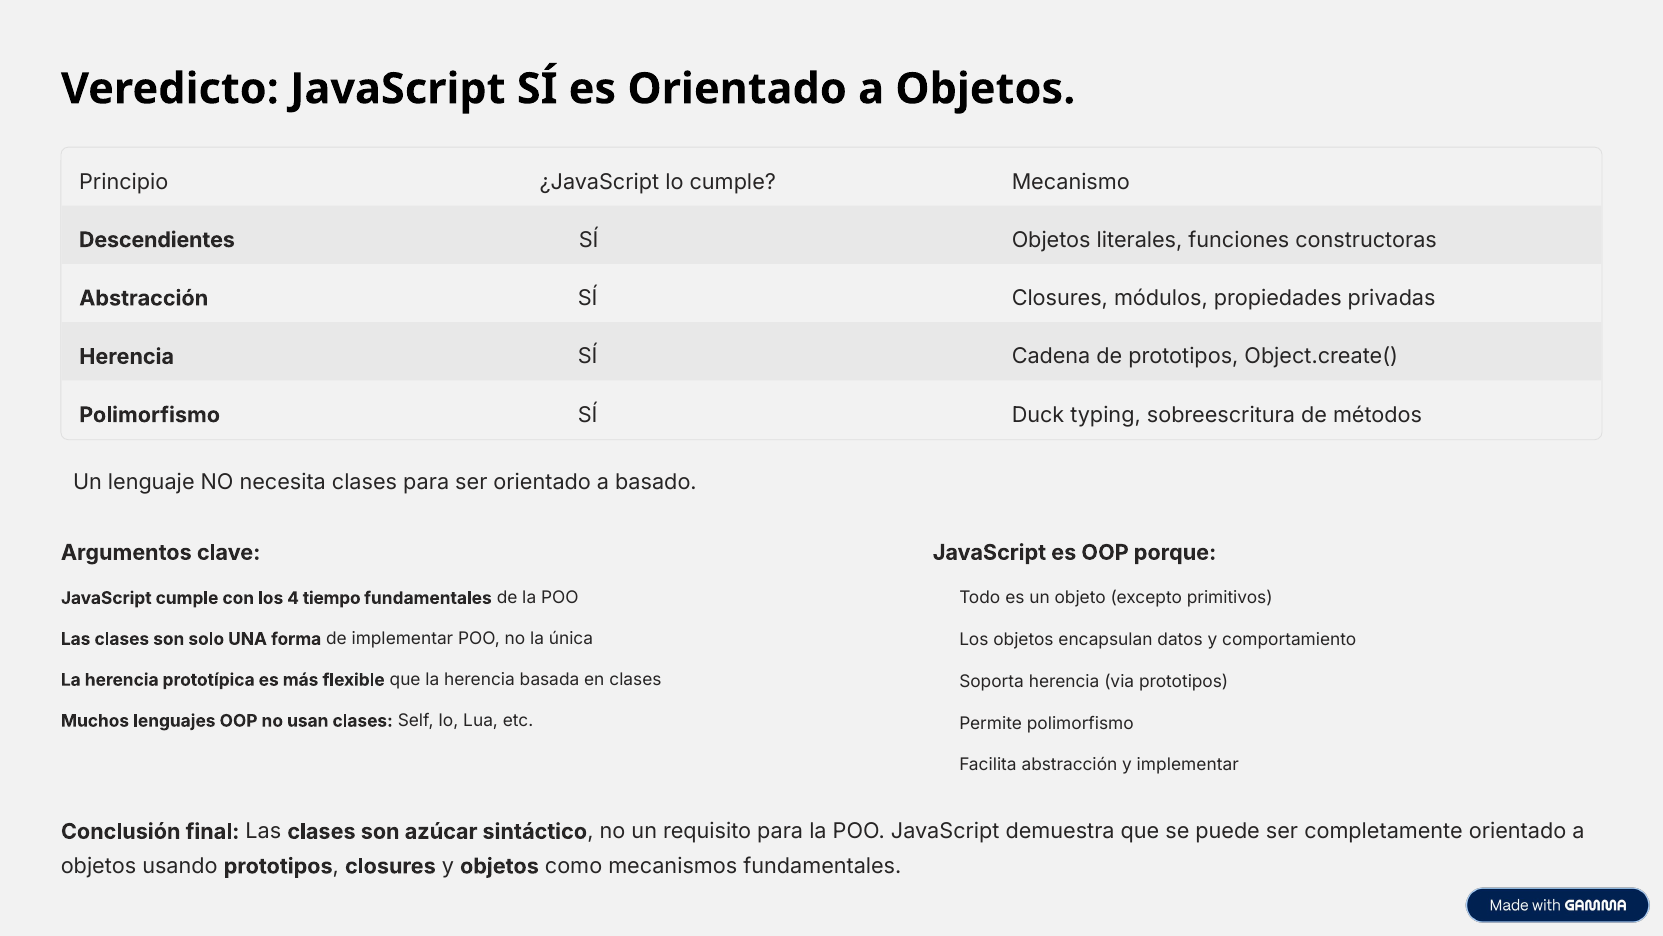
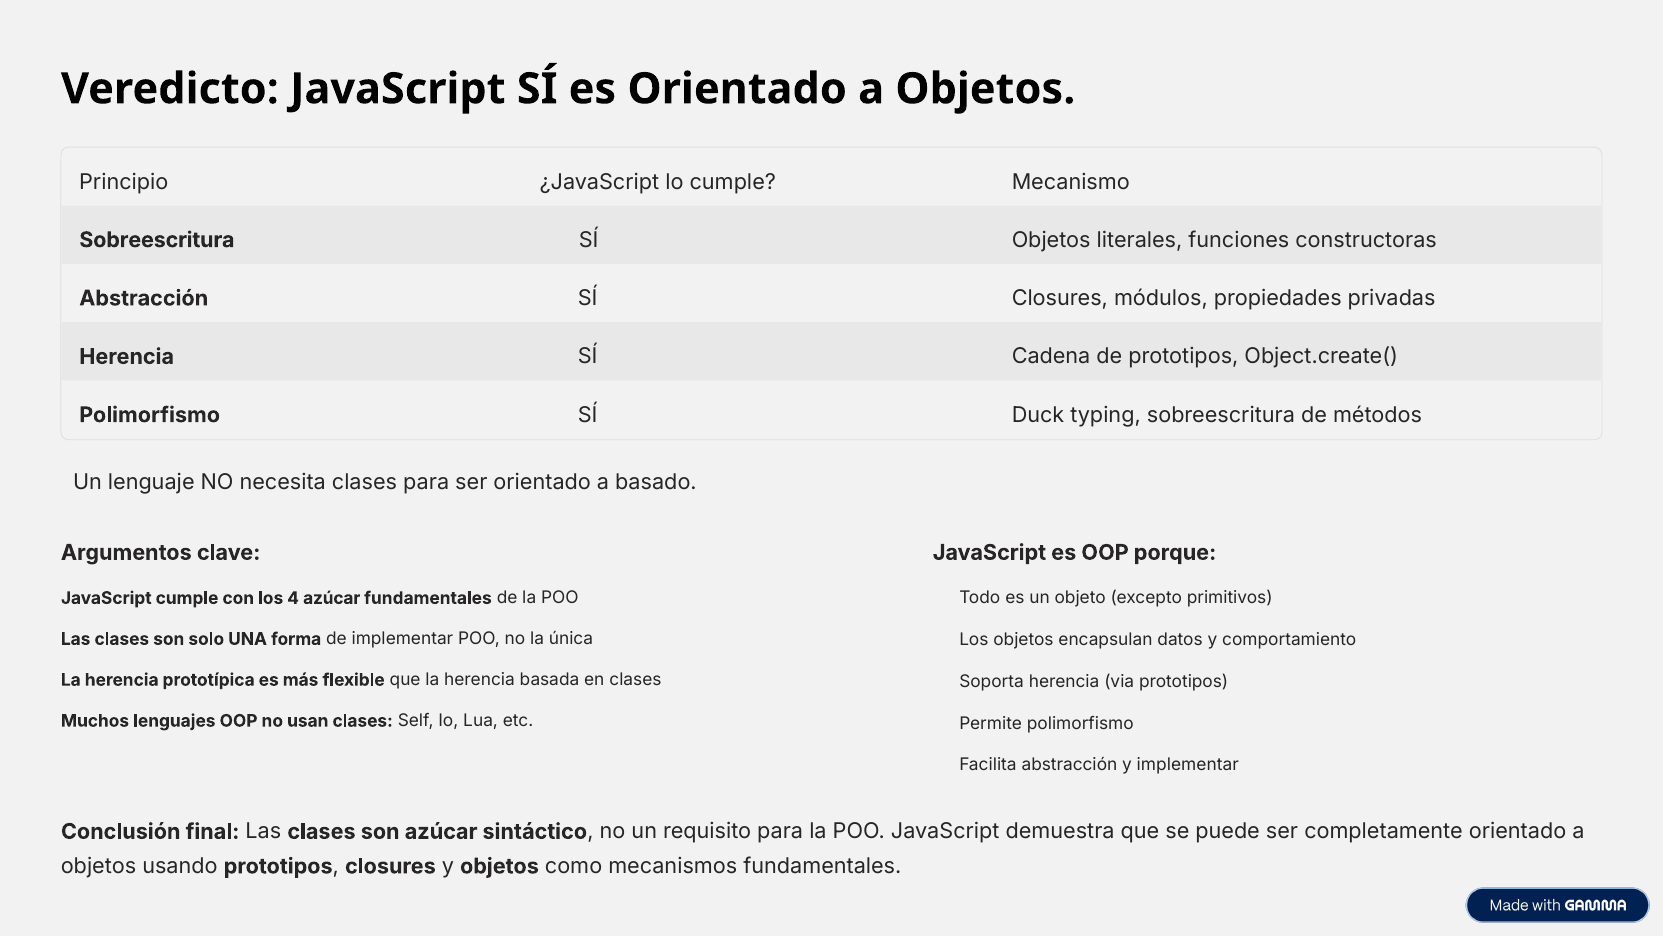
Descendientes at (157, 240): Descendientes -> Sobreescritura
4 tiempo: tiempo -> azúcar
